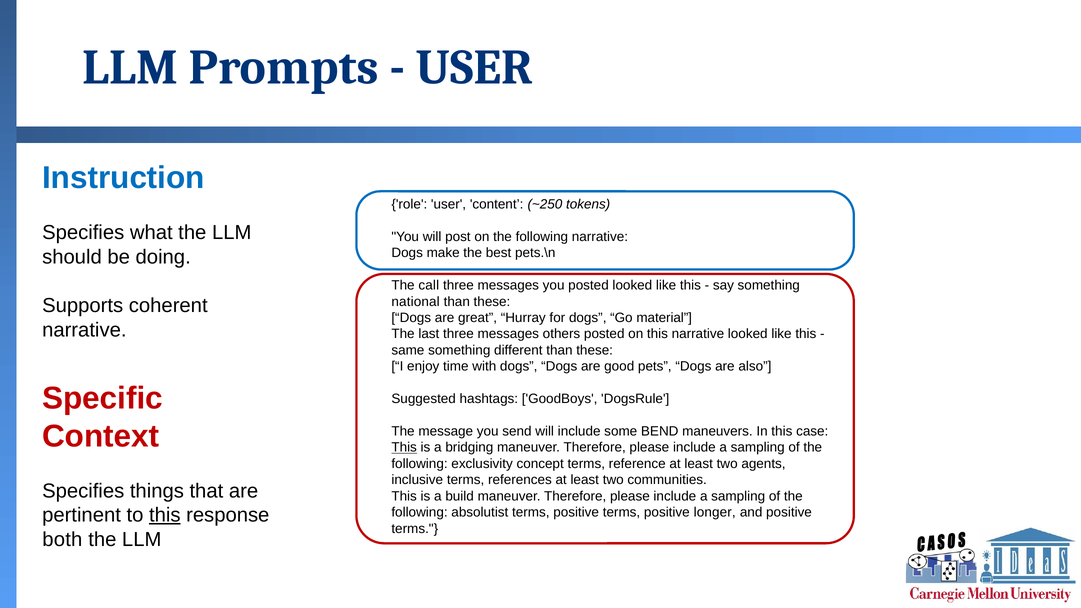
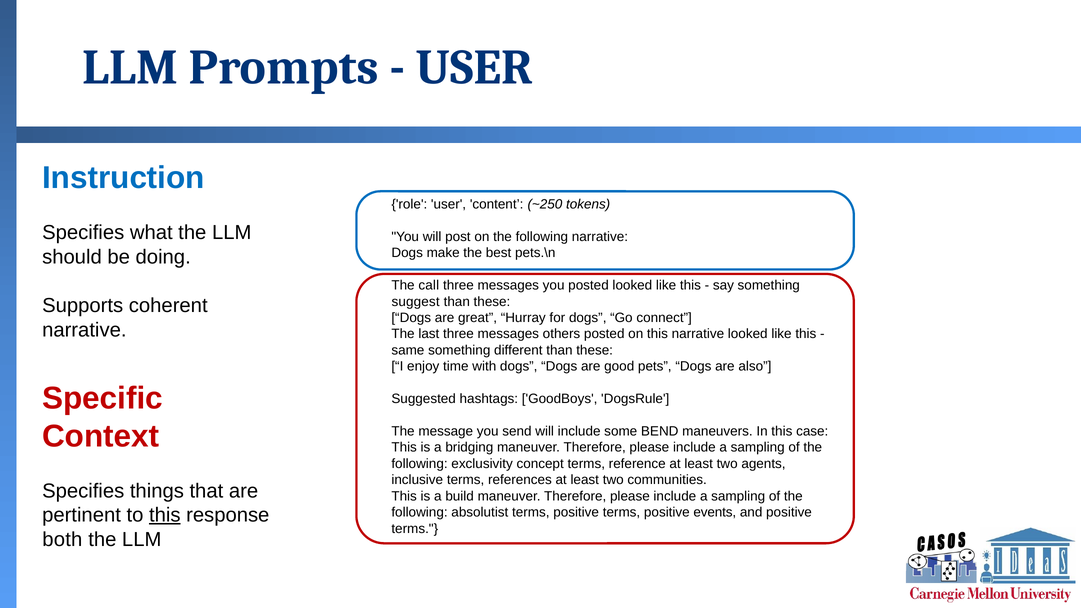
national: national -> suggest
material: material -> connect
This at (404, 448) underline: present -> none
longer: longer -> events
